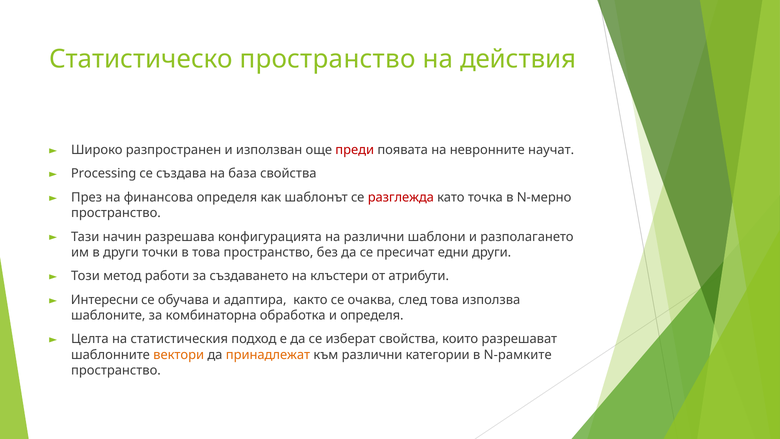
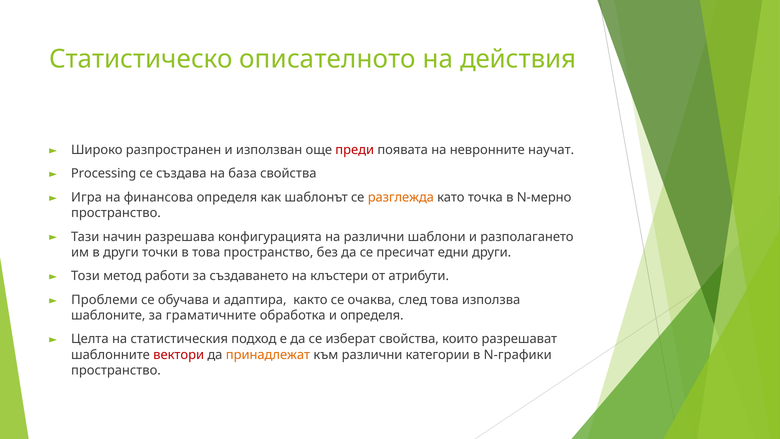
Статистическо пространство: пространство -> описателното
През: През -> Игра
разглежда colour: red -> orange
Интересни: Интересни -> Проблеми
комбинаторна: комбинаторна -> граматичните
вектори colour: orange -> red
N-рамките: N-рамките -> N-графики
